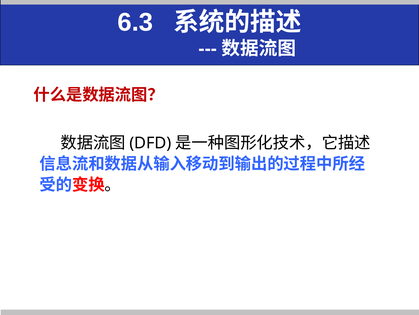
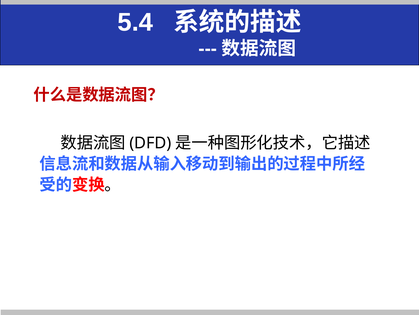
6.3: 6.3 -> 5.4
